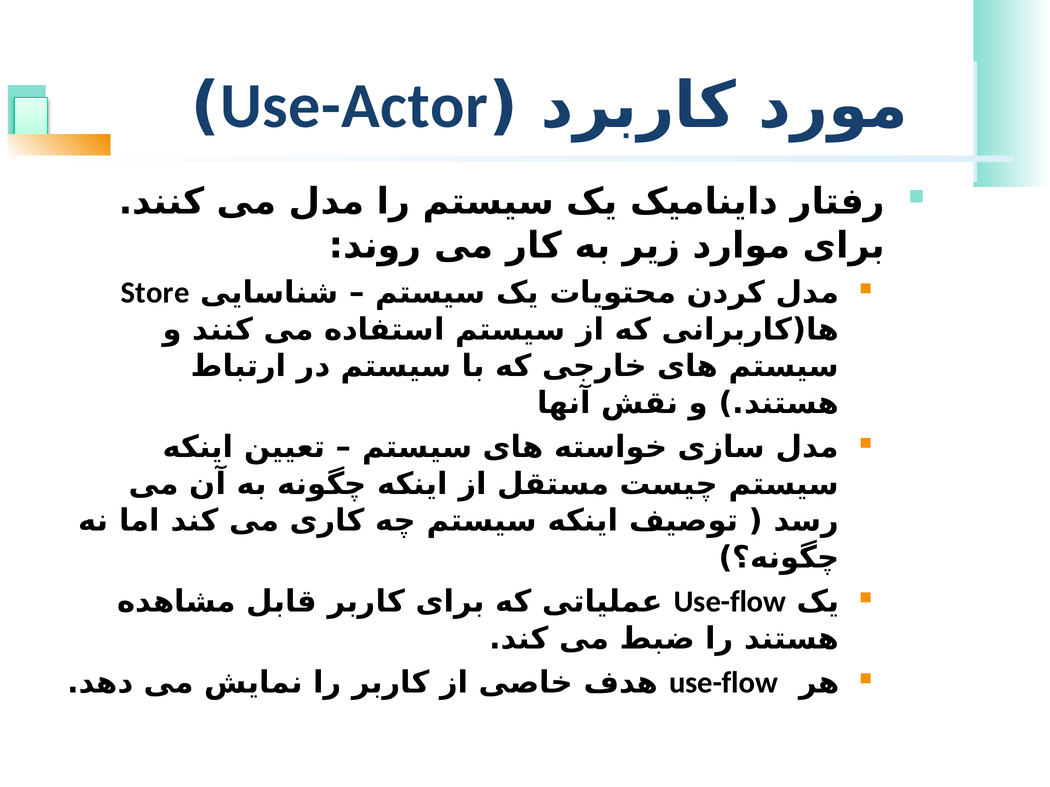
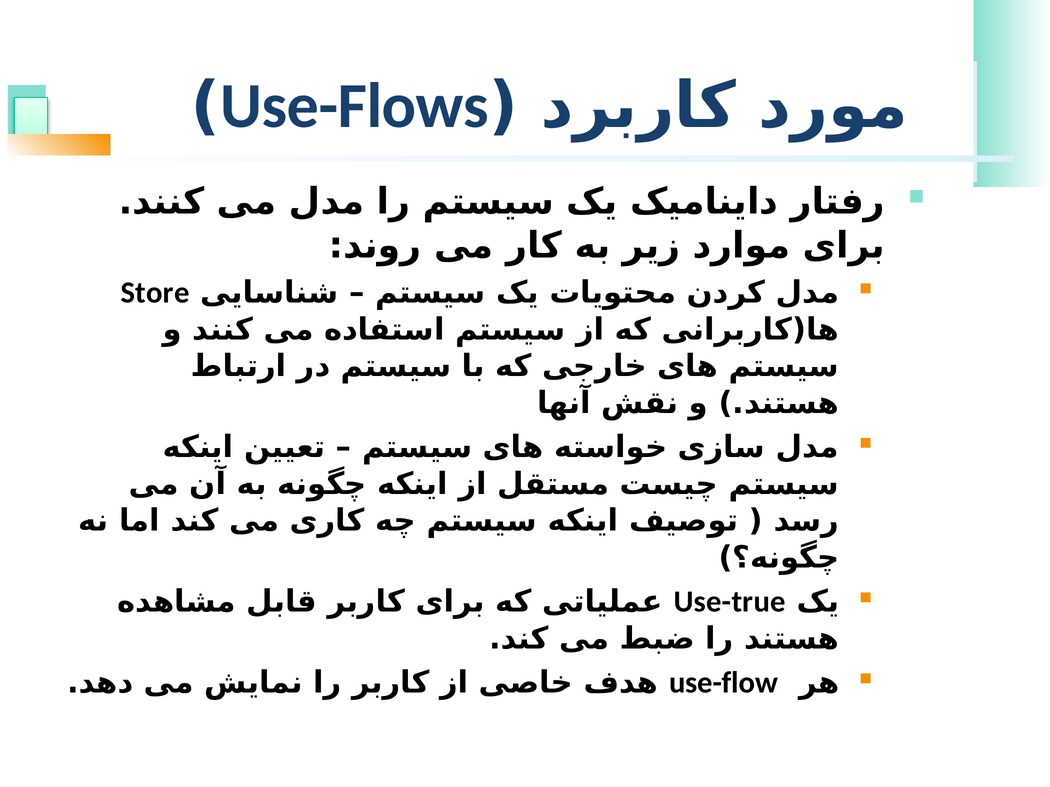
Use-Actor: Use-Actor -> Use-Flows
Use-flow at (730, 602): Use-flow -> Use-true
